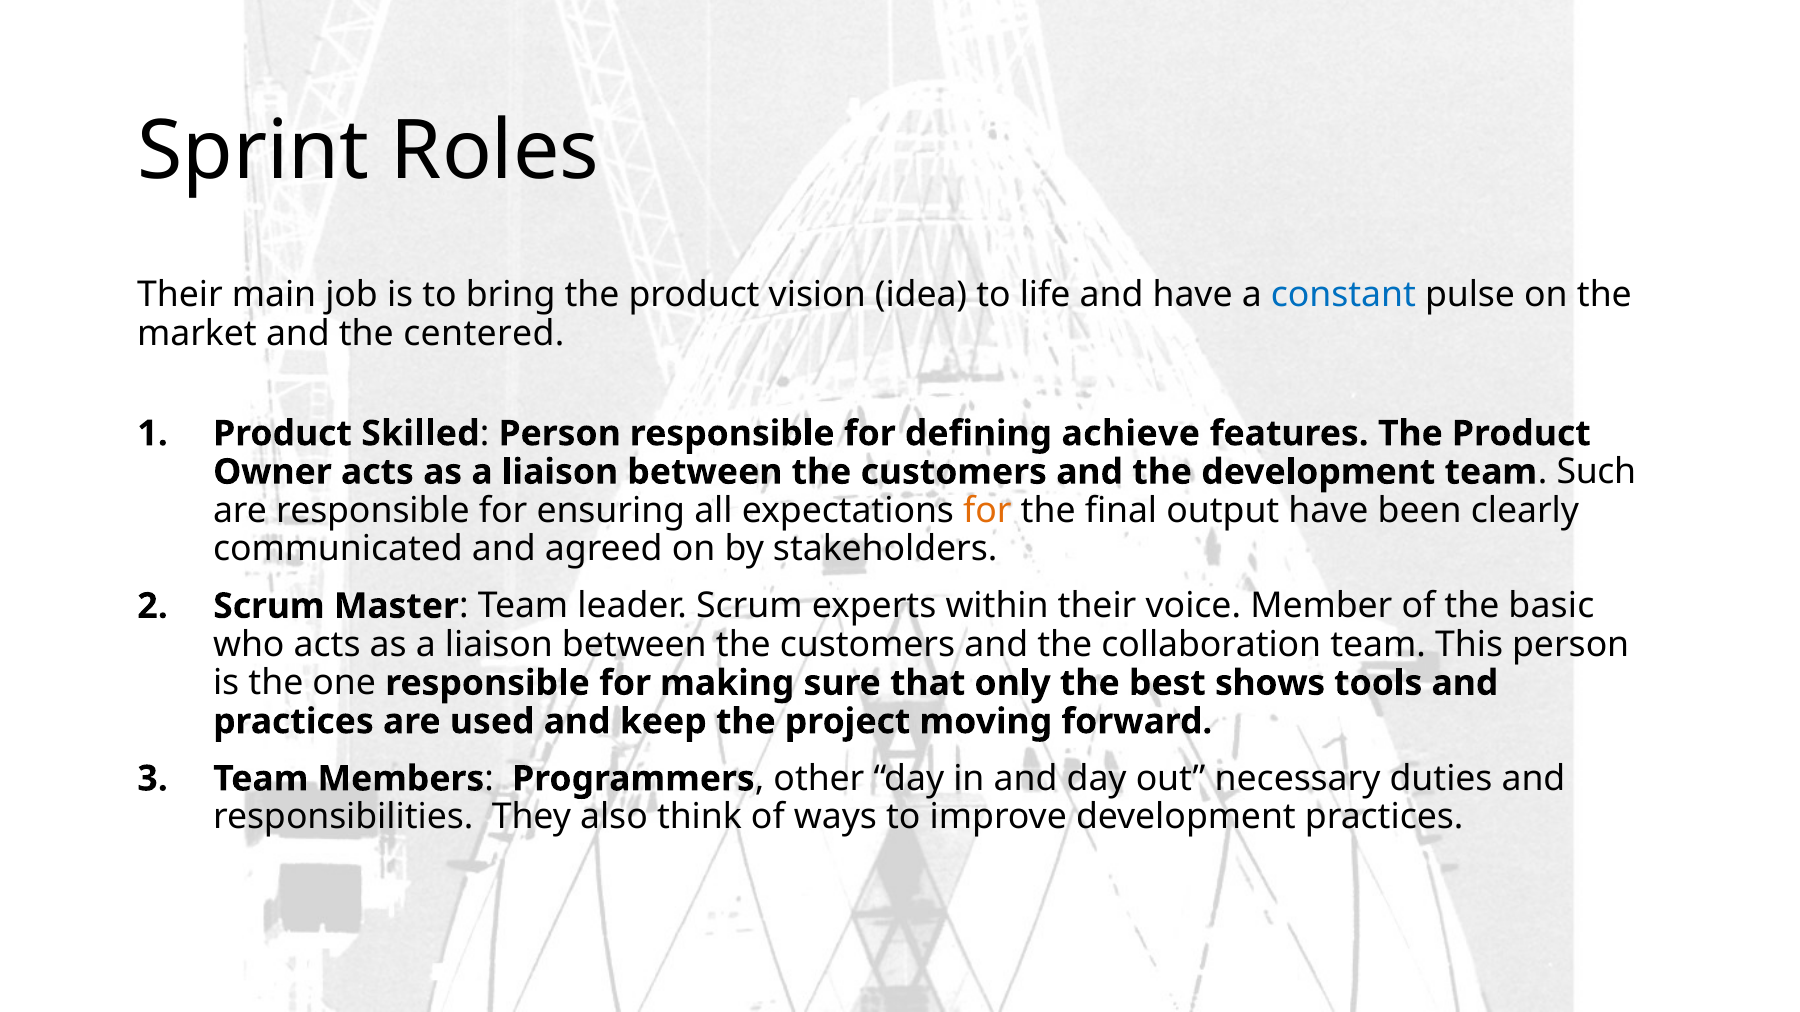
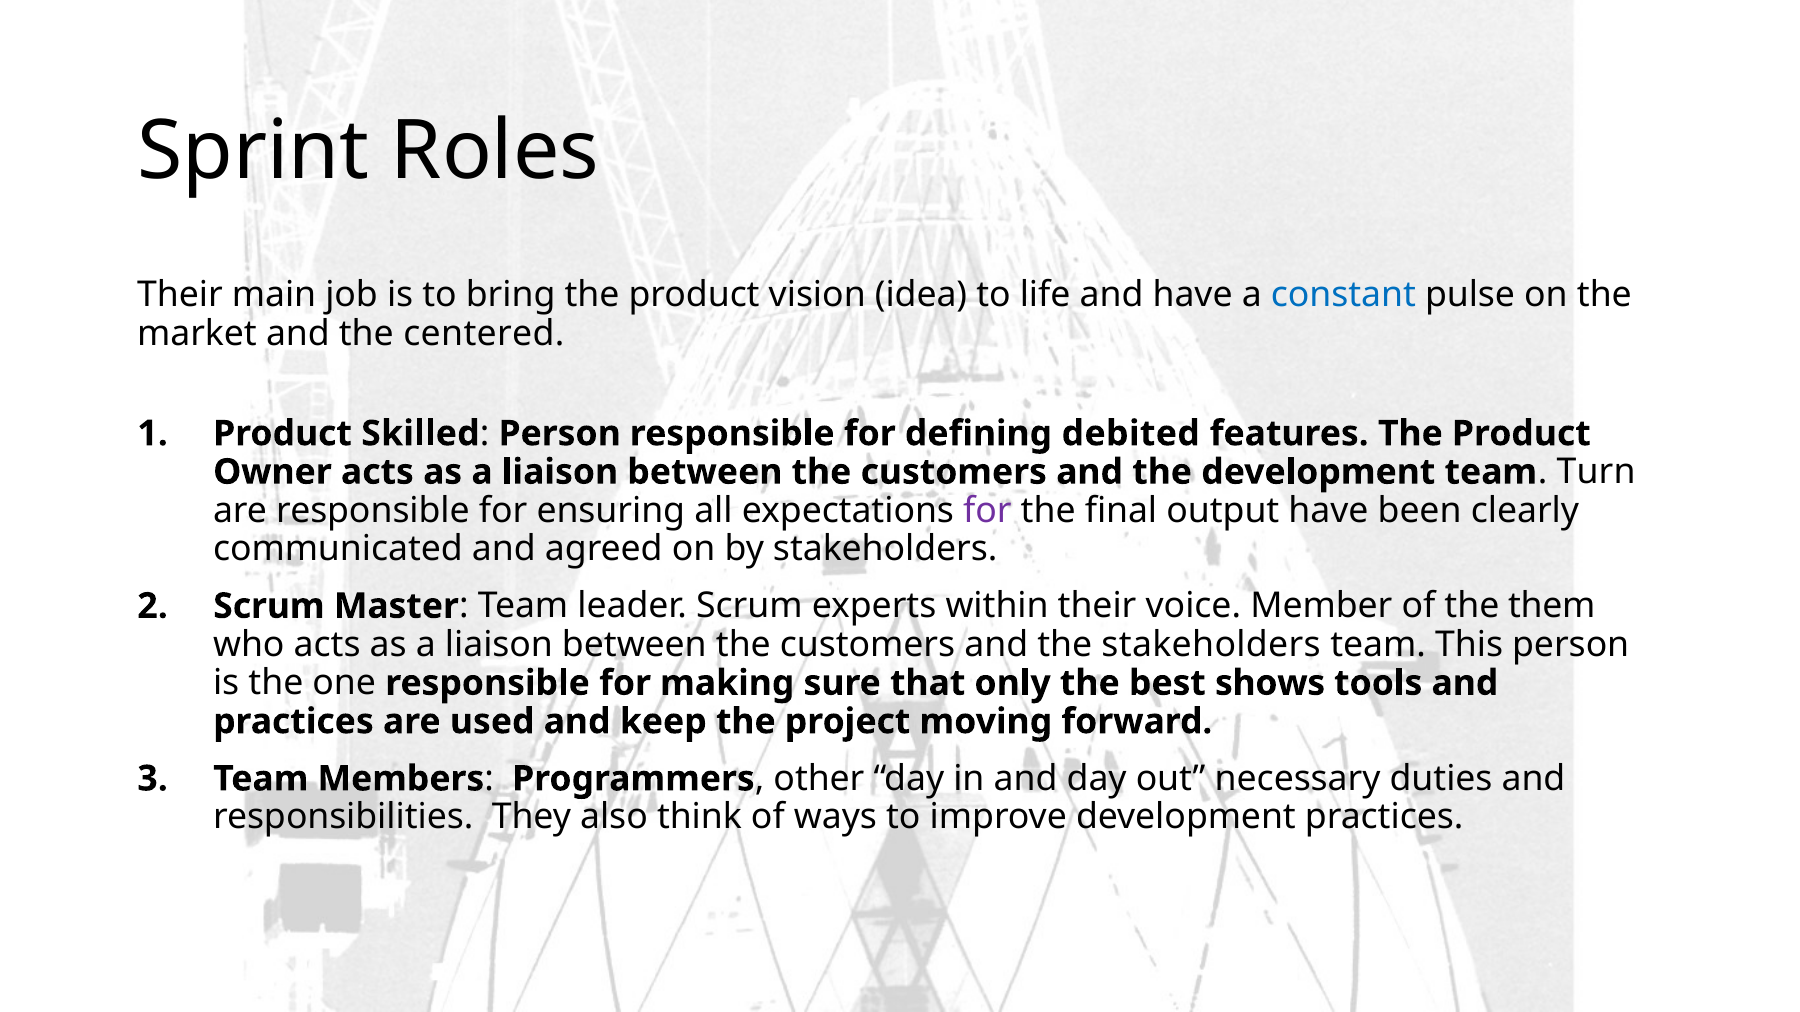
achieve: achieve -> debited
Such: Such -> Turn
for at (987, 511) colour: orange -> purple
basic: basic -> them
the collaboration: collaboration -> stakeholders
